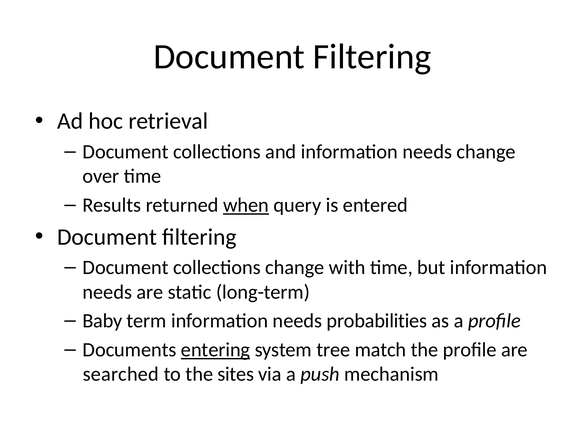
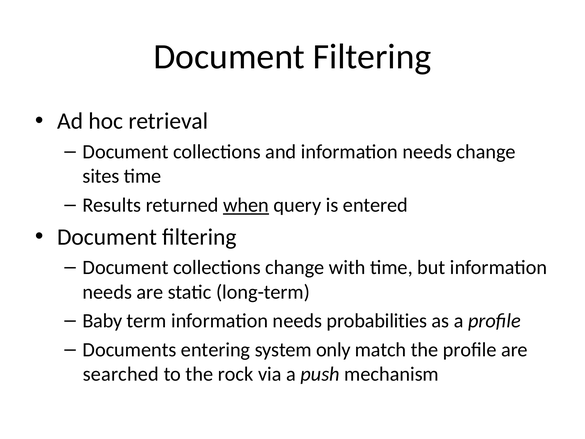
over: over -> sites
entering underline: present -> none
tree: tree -> only
sites: sites -> rock
